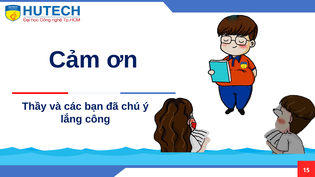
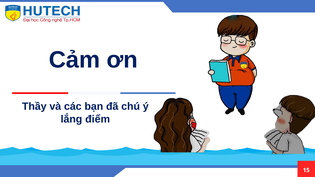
công: công -> điểm
